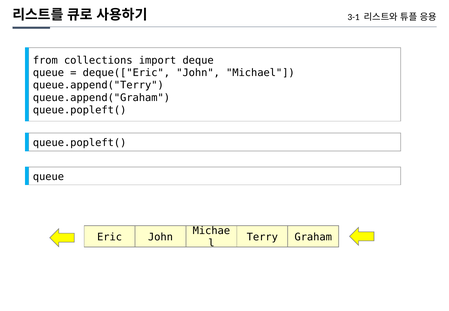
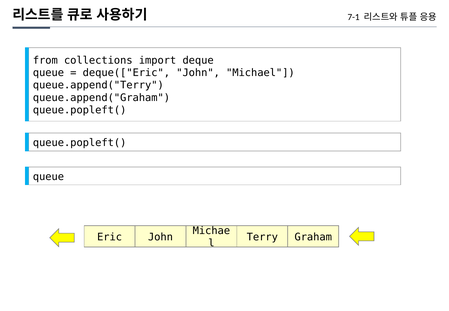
3-1: 3-1 -> 7-1
